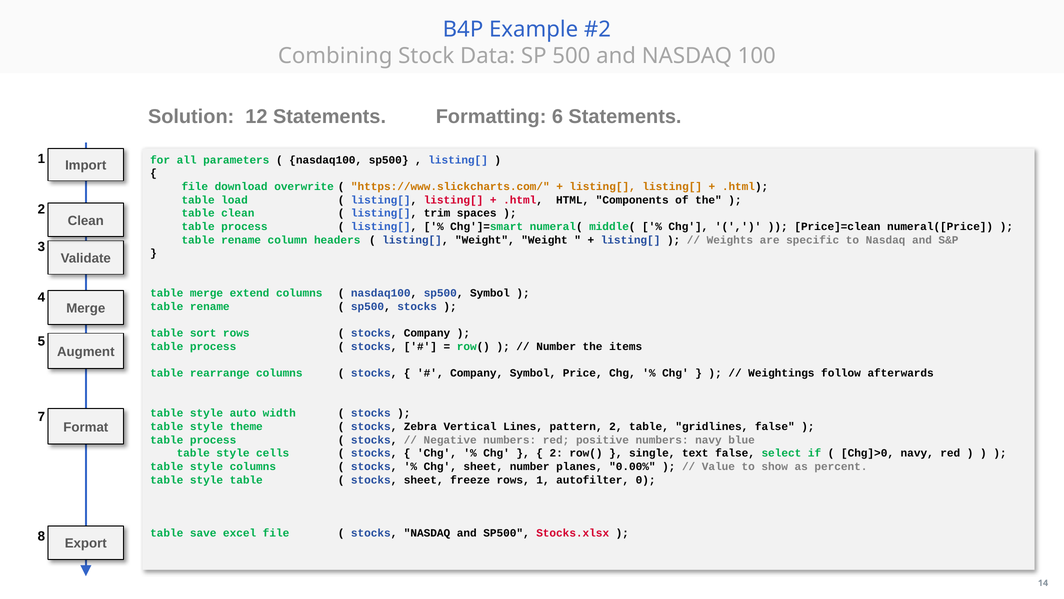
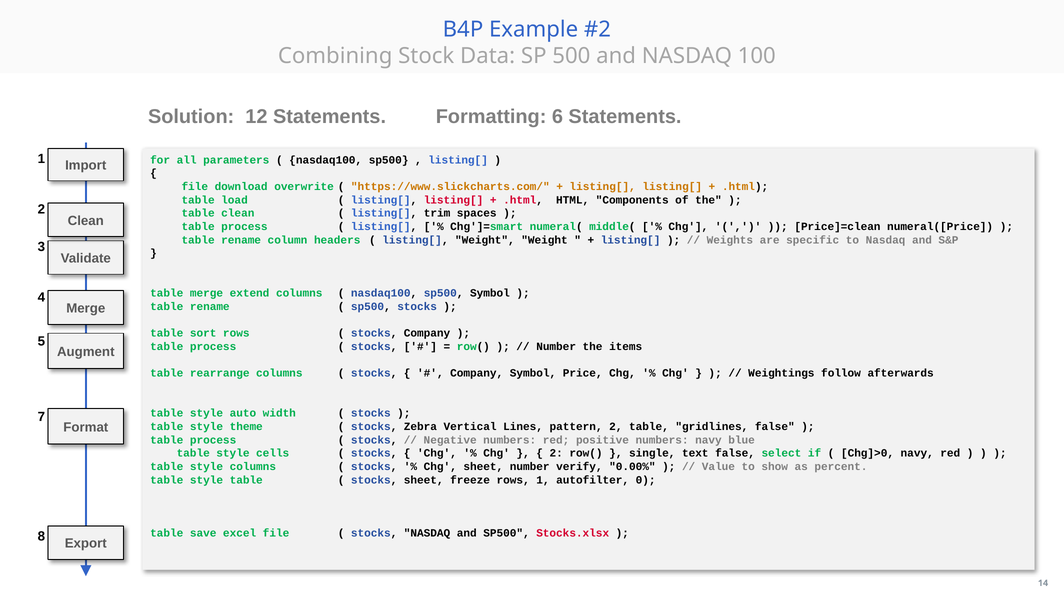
planes: planes -> verify
